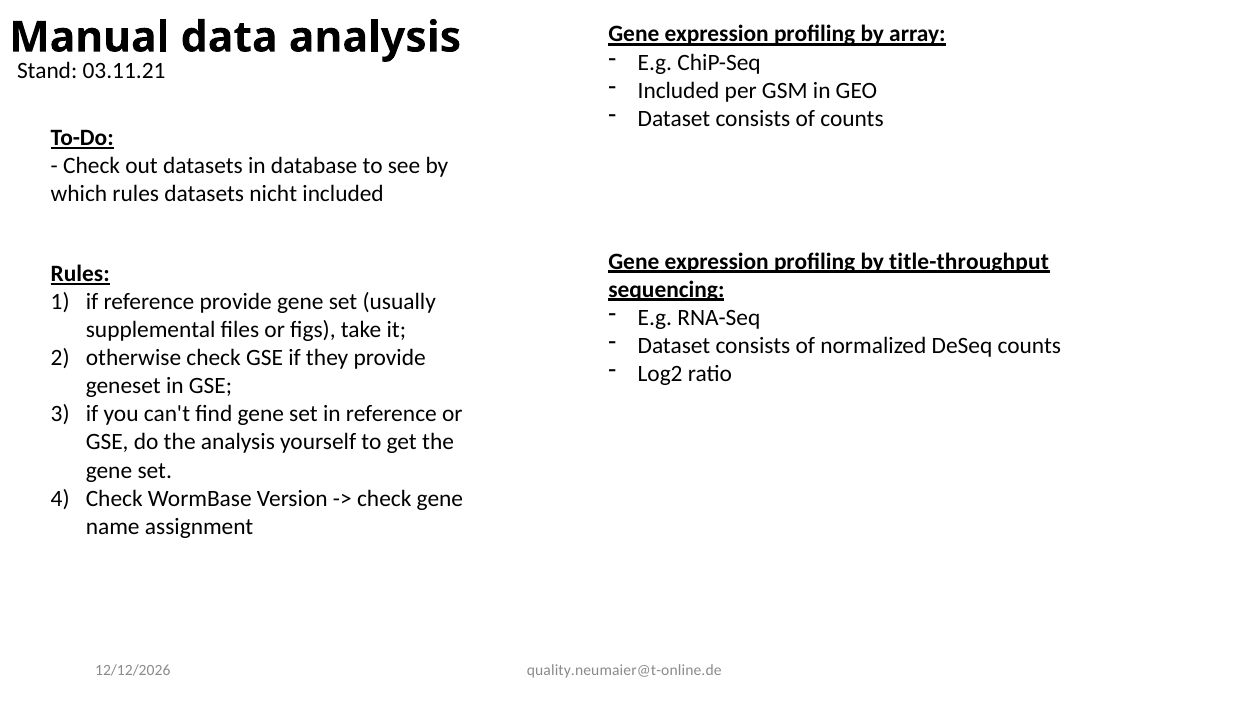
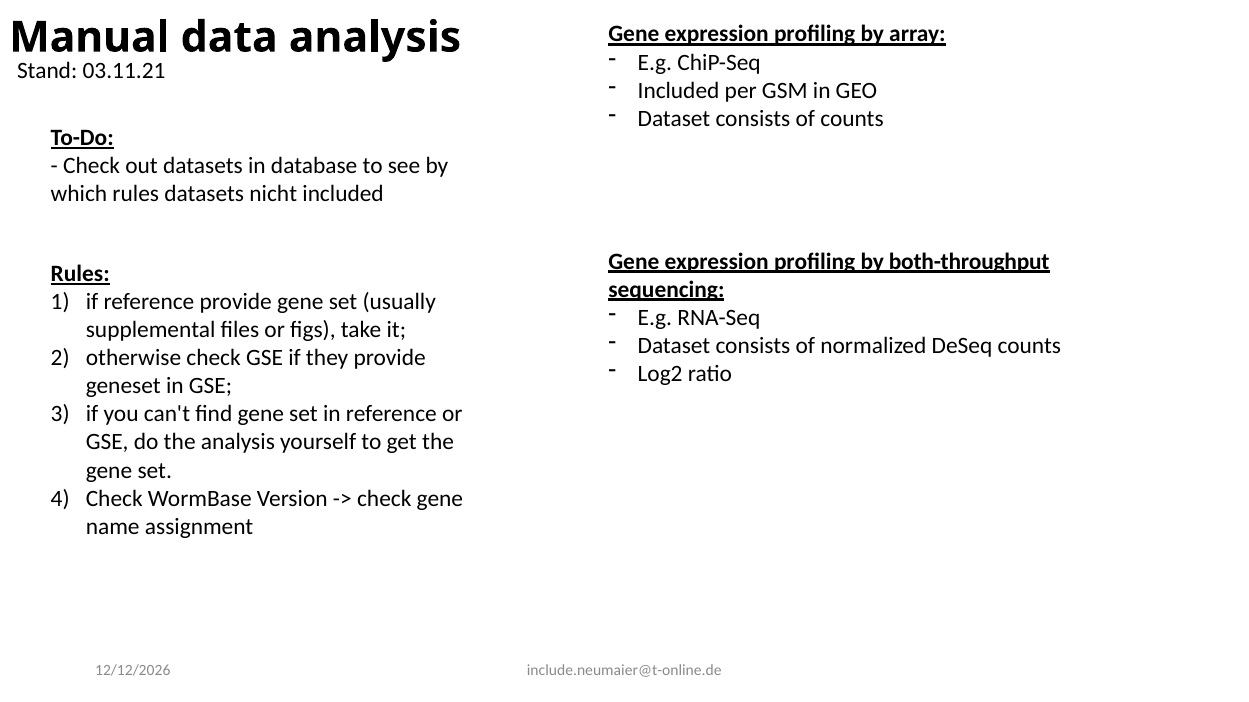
title-throughput: title-throughput -> both-throughput
quality.neumaier@t-online.de: quality.neumaier@t-online.de -> include.neumaier@t-online.de
